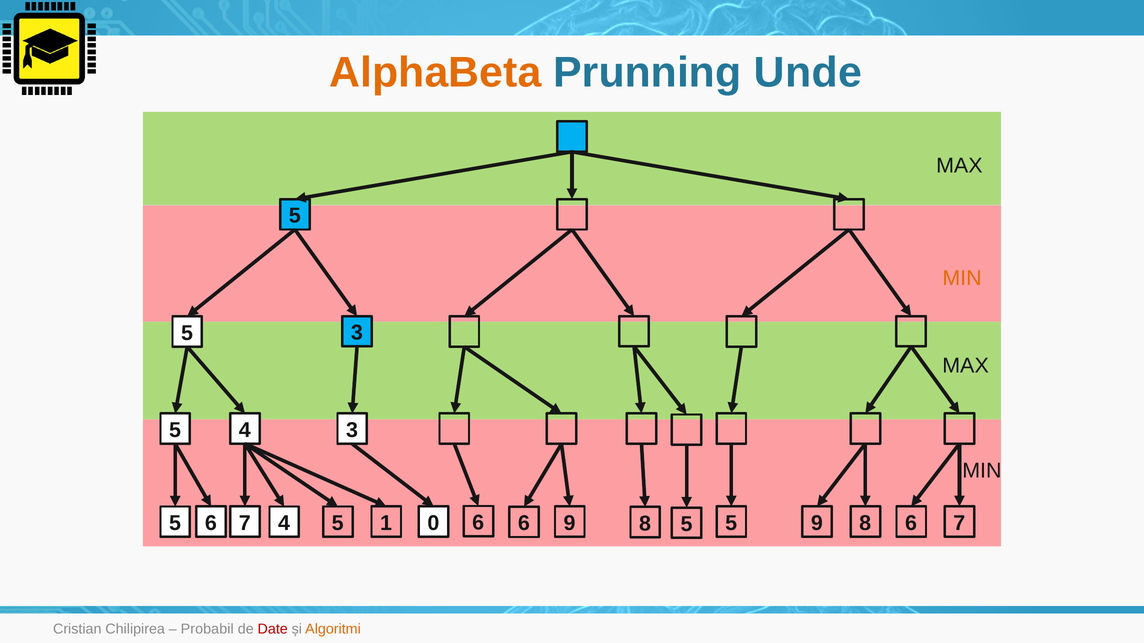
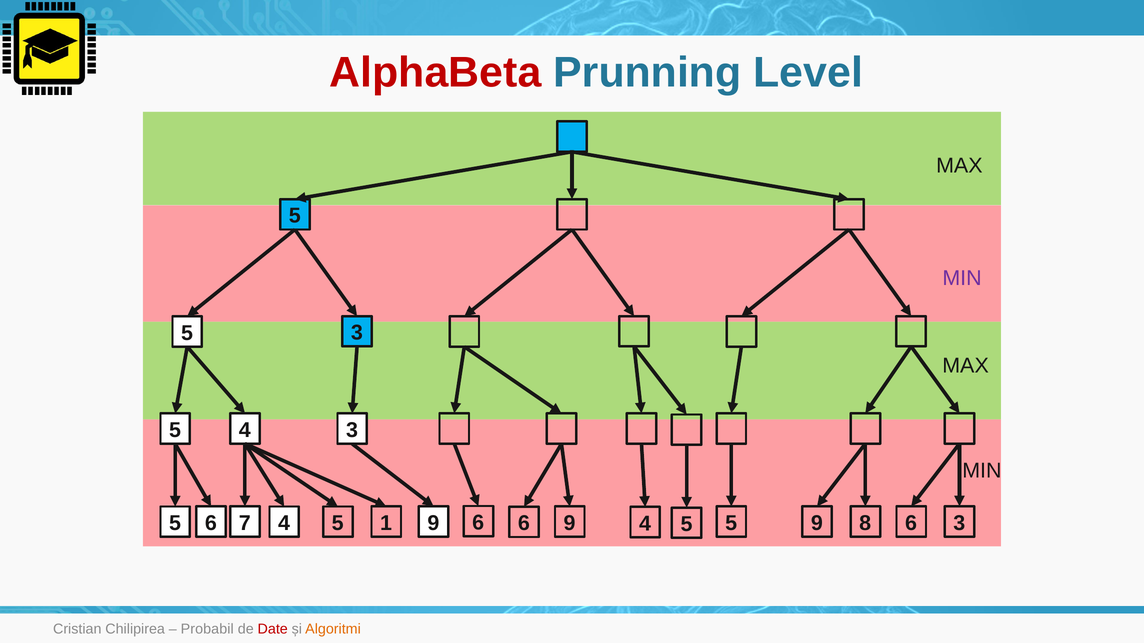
AlphaBeta colour: orange -> red
Unde: Unde -> Level
MIN at (962, 278) colour: orange -> purple
7 0: 0 -> 9
6 8: 8 -> 4
9 7: 7 -> 3
